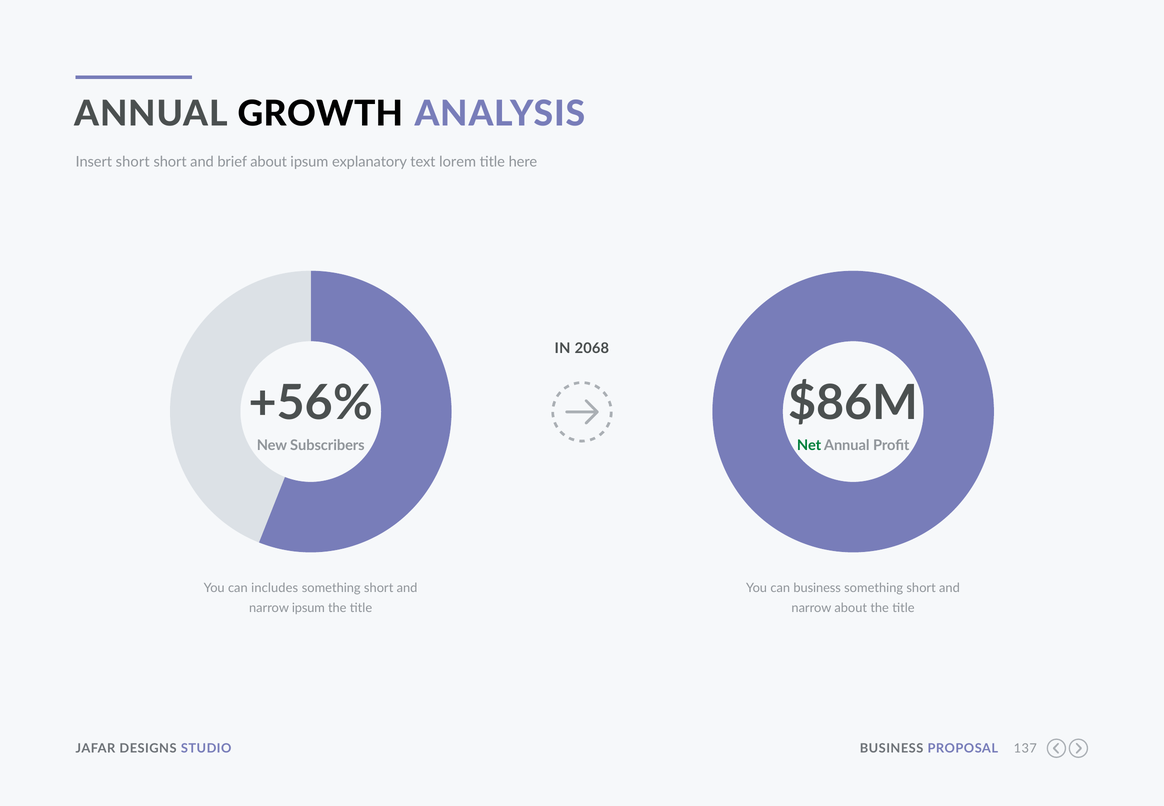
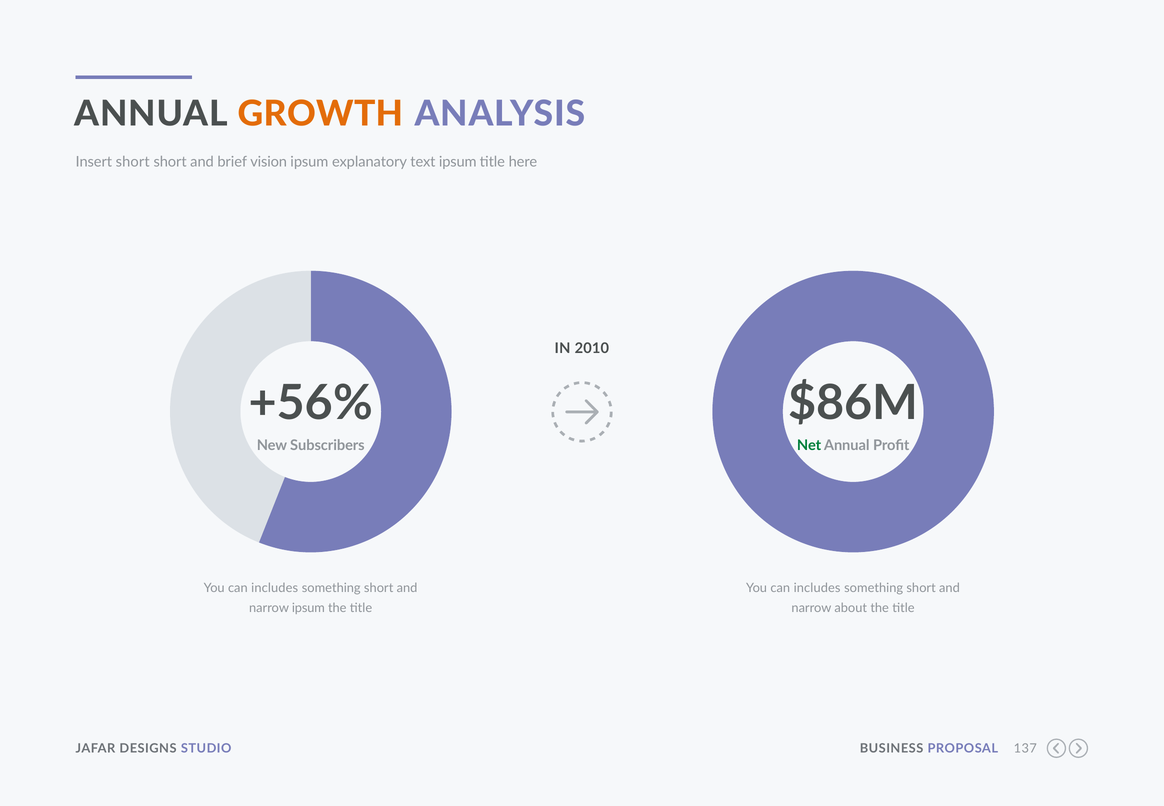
GROWTH colour: black -> orange
brief about: about -> vision
text lorem: lorem -> ipsum
2068: 2068 -> 2010
business at (817, 588): business -> includes
